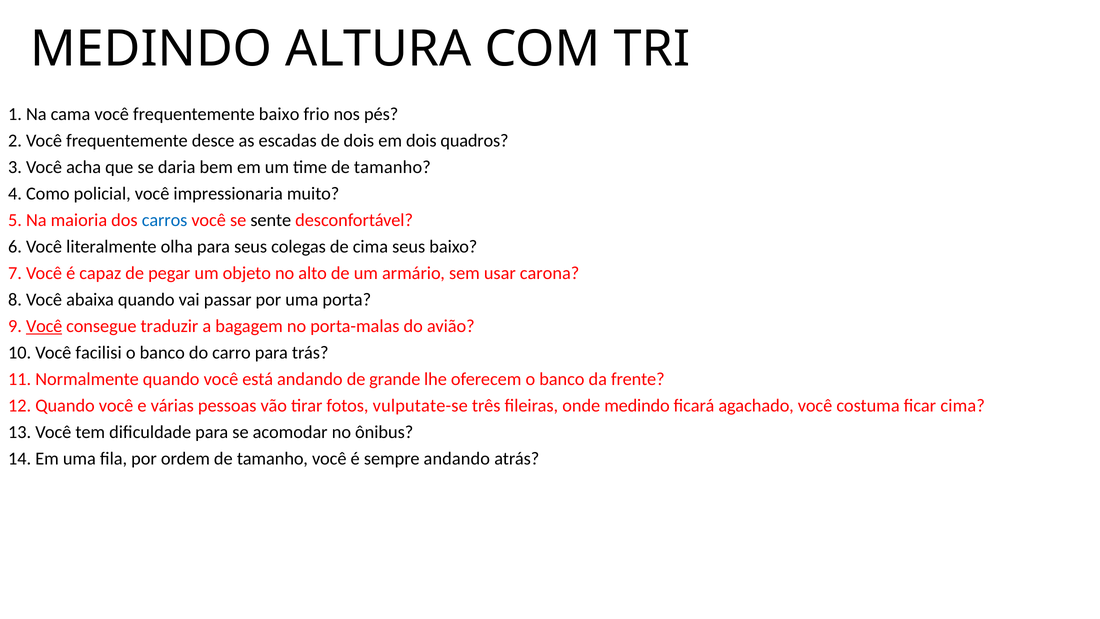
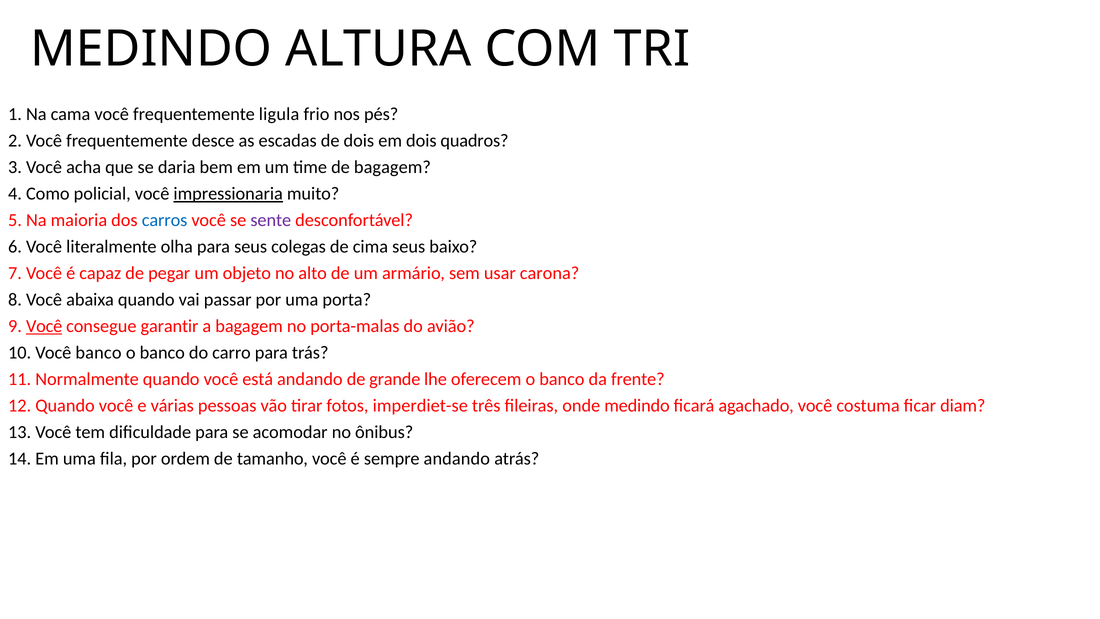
frequentemente baixo: baixo -> ligula
time de tamanho: tamanho -> bagagem
impressionaria underline: none -> present
sente colour: black -> purple
traduzir: traduzir -> garantir
Você facilisi: facilisi -> banco
vulputate-se: vulputate-se -> imperdiet-se
ficar cima: cima -> diam
